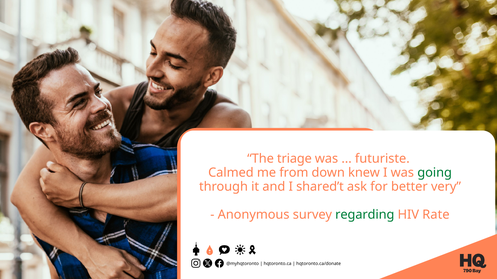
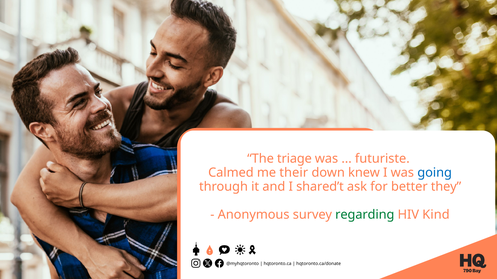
from: from -> their
going colour: green -> blue
very: very -> they
Rate: Rate -> Kind
